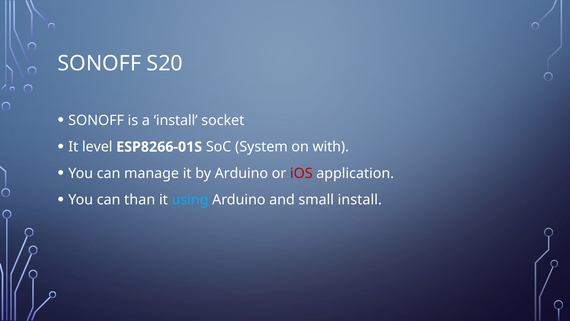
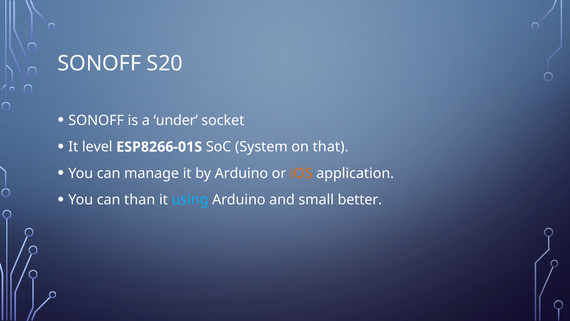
a install: install -> under
with: with -> that
iOS colour: red -> orange
small install: install -> better
